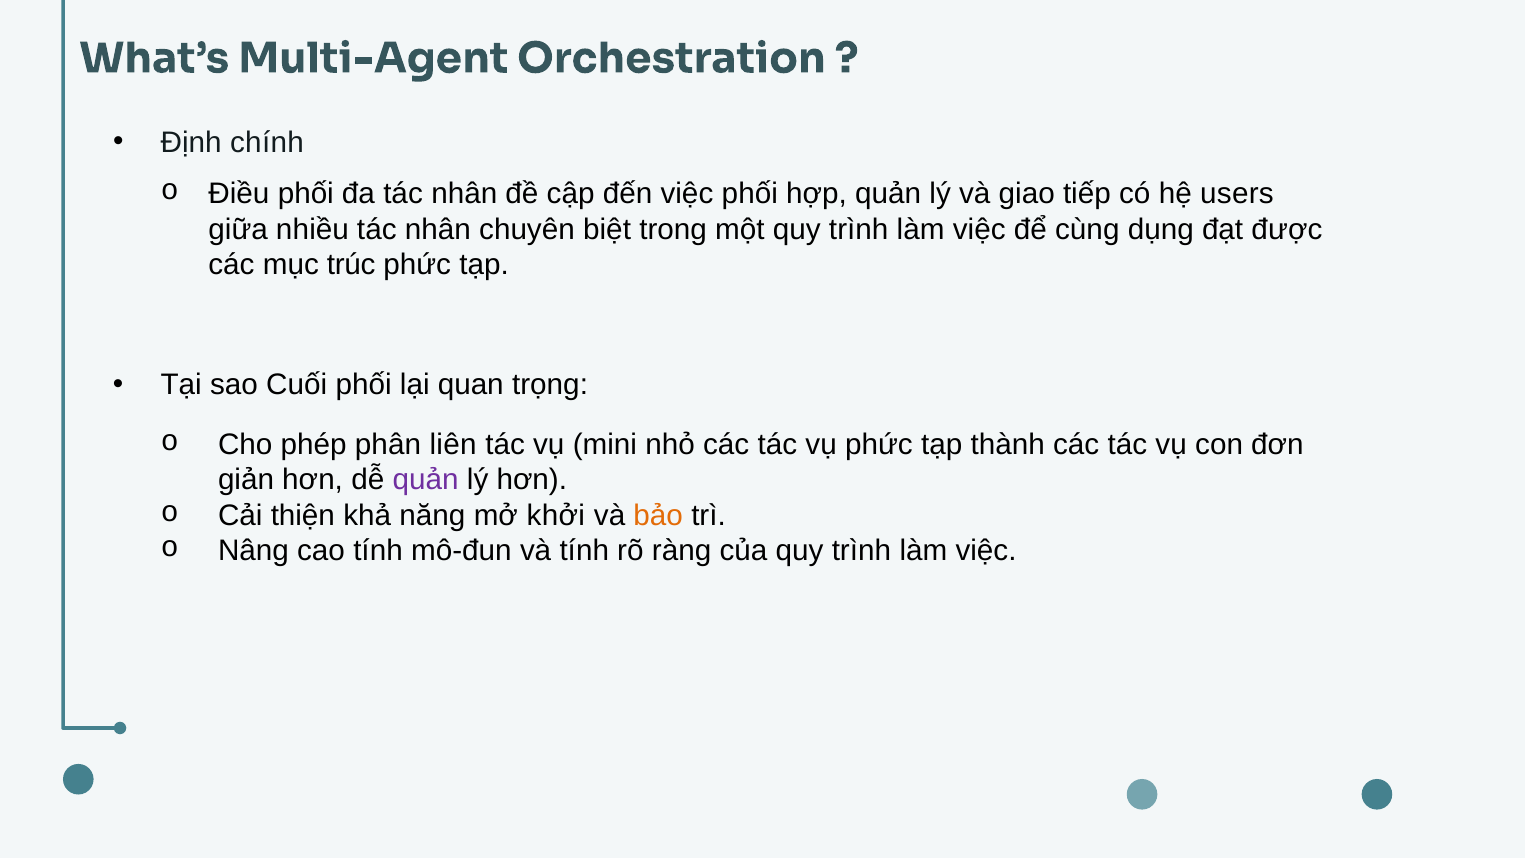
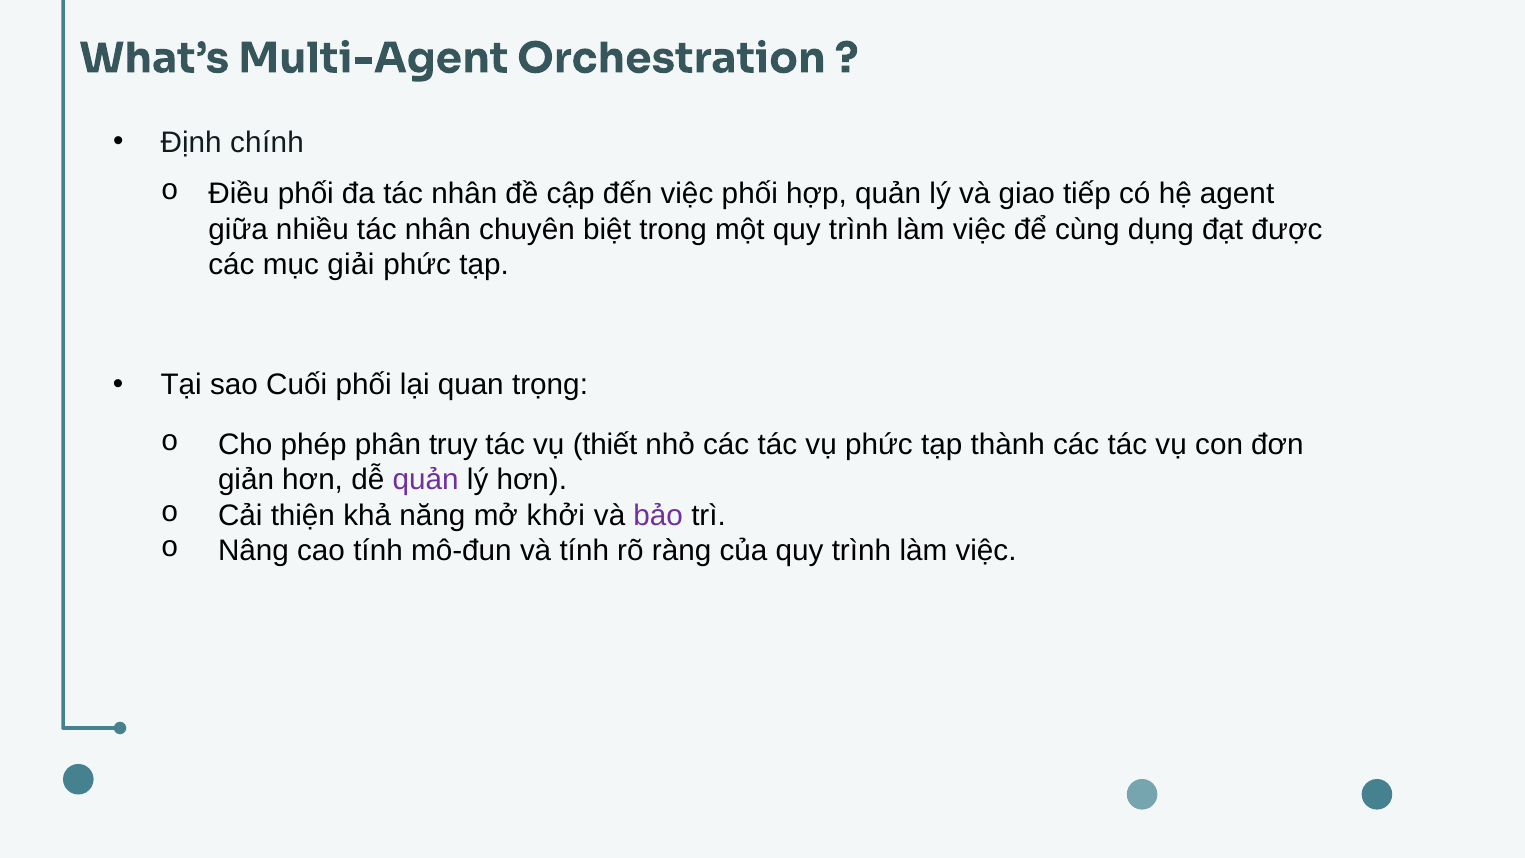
users: users -> agent
trúc: trúc -> giải
liên: liên -> truy
mini: mini -> thiết
bảo colour: orange -> purple
